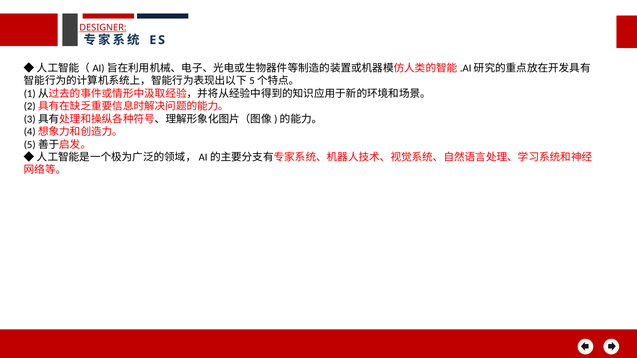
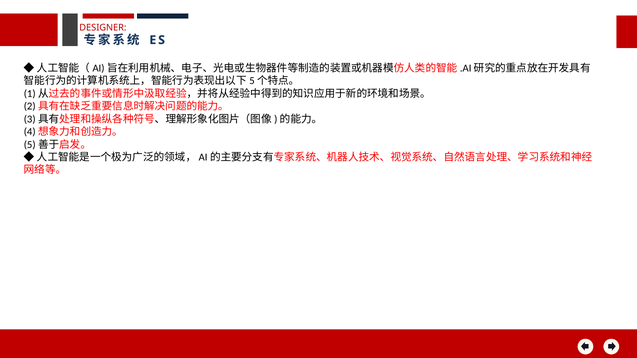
DESIGNER underline: present -> none
